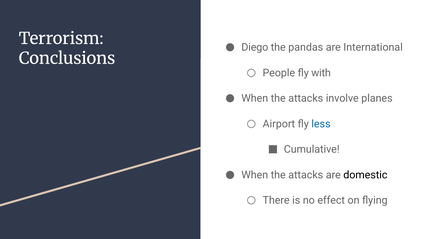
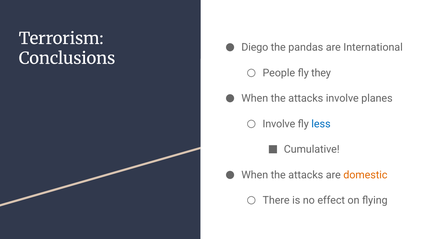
with: with -> they
Airport at (279, 124): Airport -> Involve
domestic colour: black -> orange
